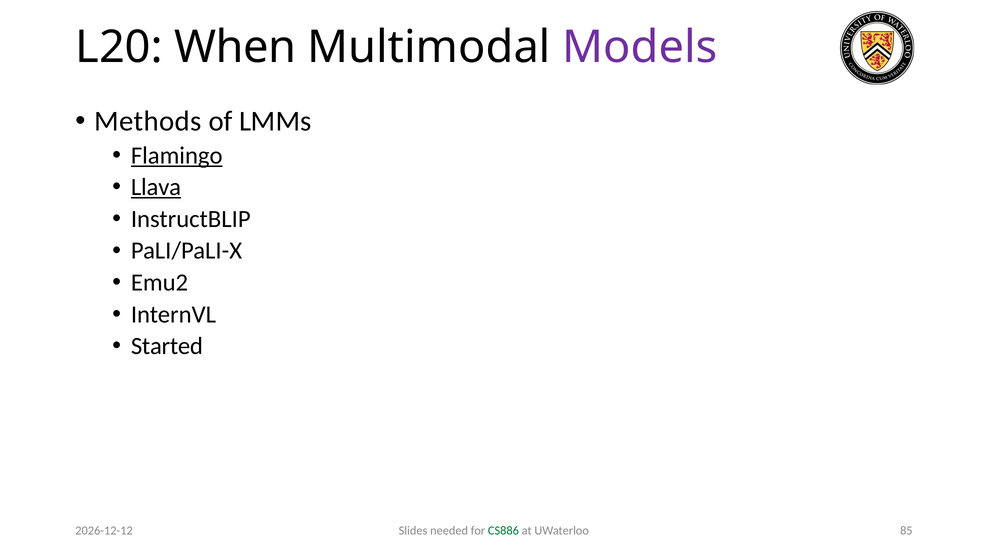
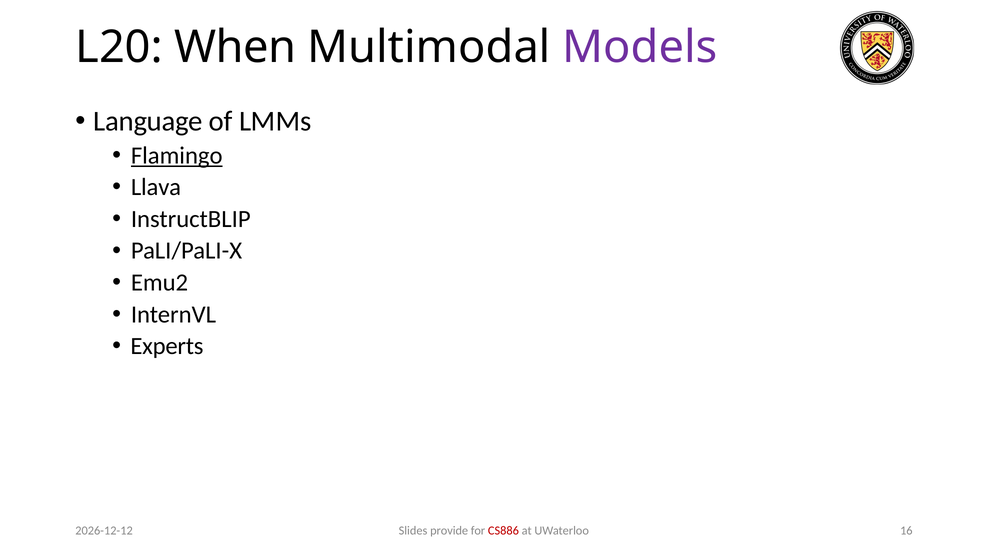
Methods: Methods -> Language
Llava underline: present -> none
Started: Started -> Experts
needed: needed -> provide
CS886 colour: green -> red
85: 85 -> 16
